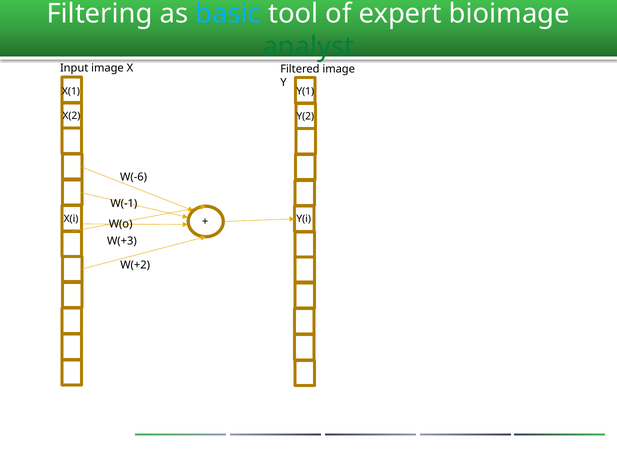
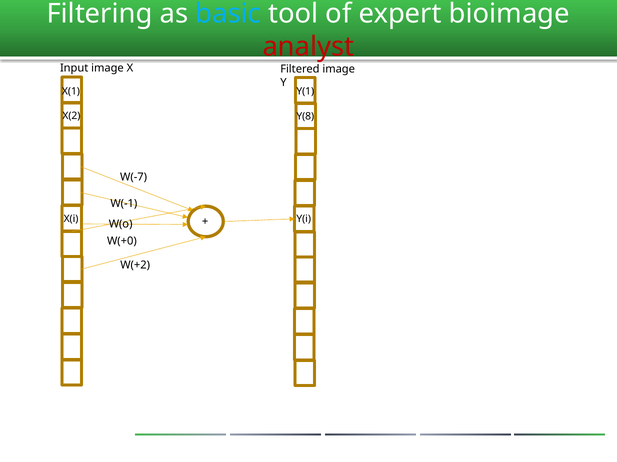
analyst colour: green -> red
Y(2: Y(2 -> Y(8
W(-6: W(-6 -> W(-7
W(+3: W(+3 -> W(+0
